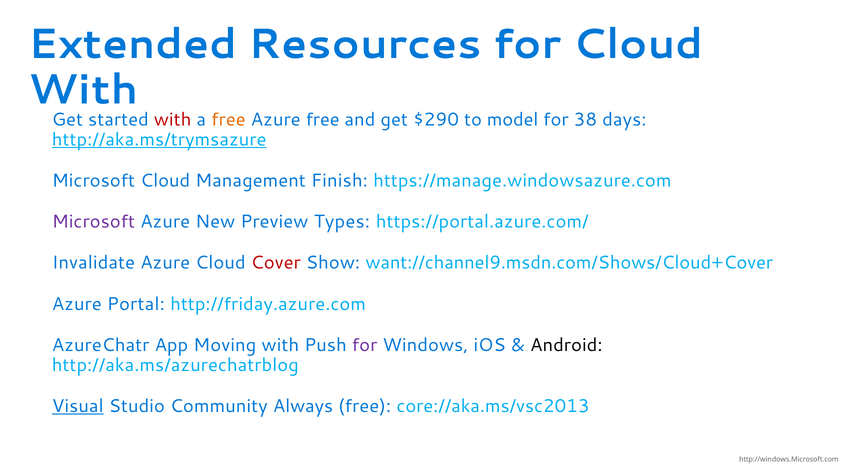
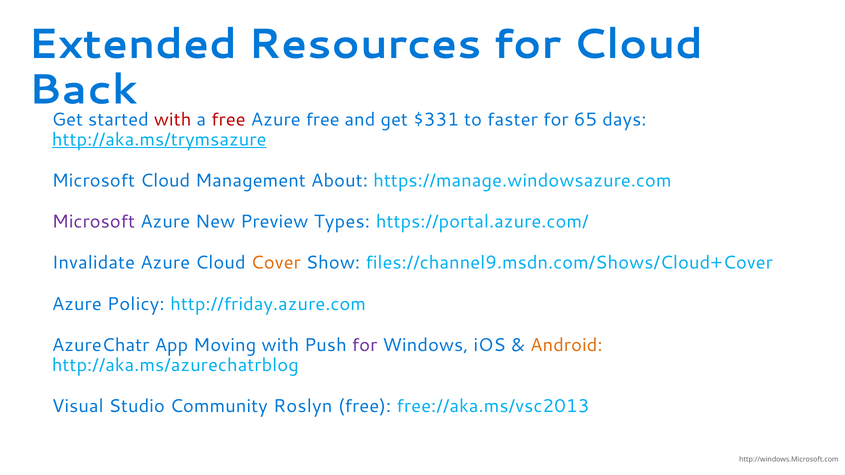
With at (83, 90): With -> Back
free at (228, 120) colour: orange -> red
$290: $290 -> $331
model: model -> faster
38: 38 -> 65
Finish: Finish -> About
Cover colour: red -> orange
want://channel9.msdn.com/Shows/Cloud+Cover: want://channel9.msdn.com/Shows/Cloud+Cover -> files://channel9.msdn.com/Shows/Cloud+Cover
Portal: Portal -> Policy
Android colour: black -> orange
Visual underline: present -> none
Always: Always -> Roslyn
core://aka.ms/vsc2013: core://aka.ms/vsc2013 -> free://aka.ms/vsc2013
